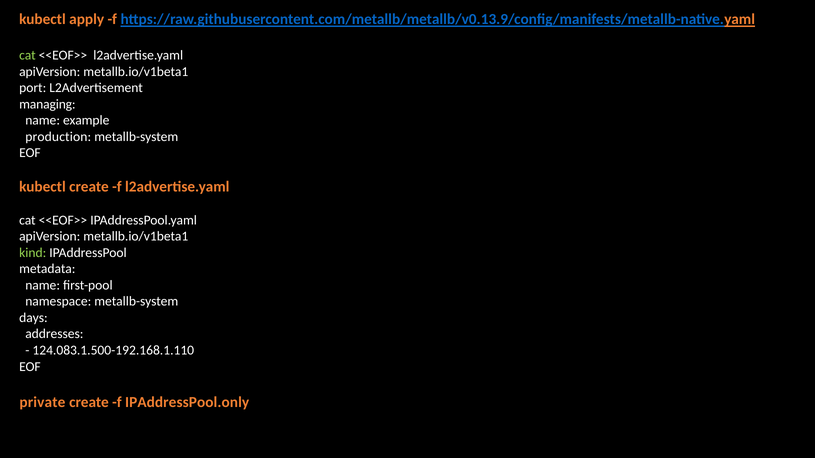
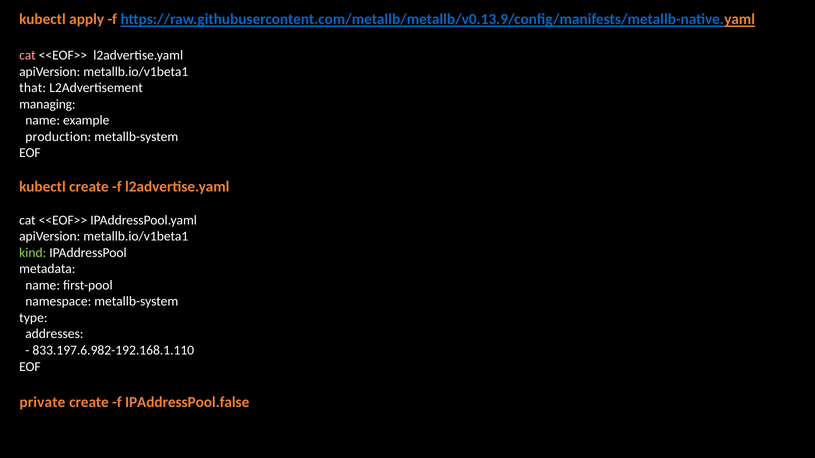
cat at (27, 55) colour: light green -> pink
port: port -> that
days: days -> type
124.083.1.500-192.168.1.110: 124.083.1.500-192.168.1.110 -> 833.197.6.982-192.168.1.110
IPAddressPool.only: IPAddressPool.only -> IPAddressPool.false
